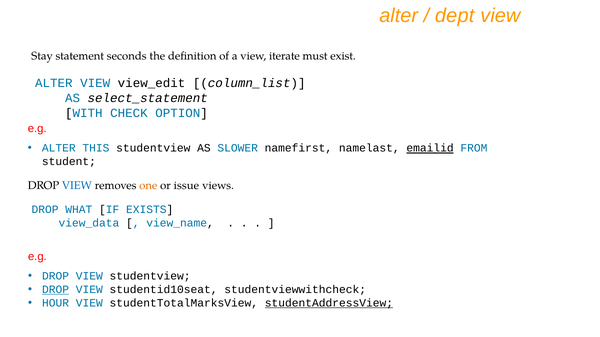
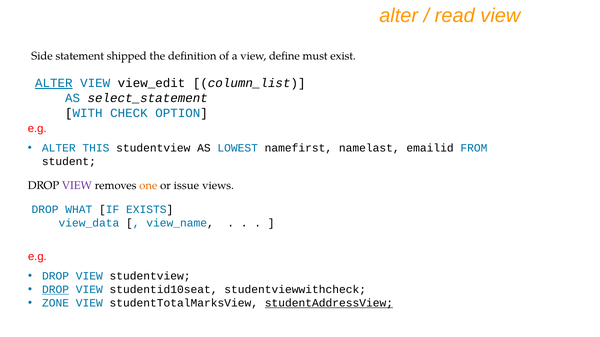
dept: dept -> read
Stay: Stay -> Side
seconds: seconds -> shipped
iterate: iterate -> define
ALTER at (54, 83) underline: none -> present
SLOWER: SLOWER -> LOWEST
emailid underline: present -> none
VIEW at (77, 186) colour: blue -> purple
HOUR: HOUR -> ZONE
